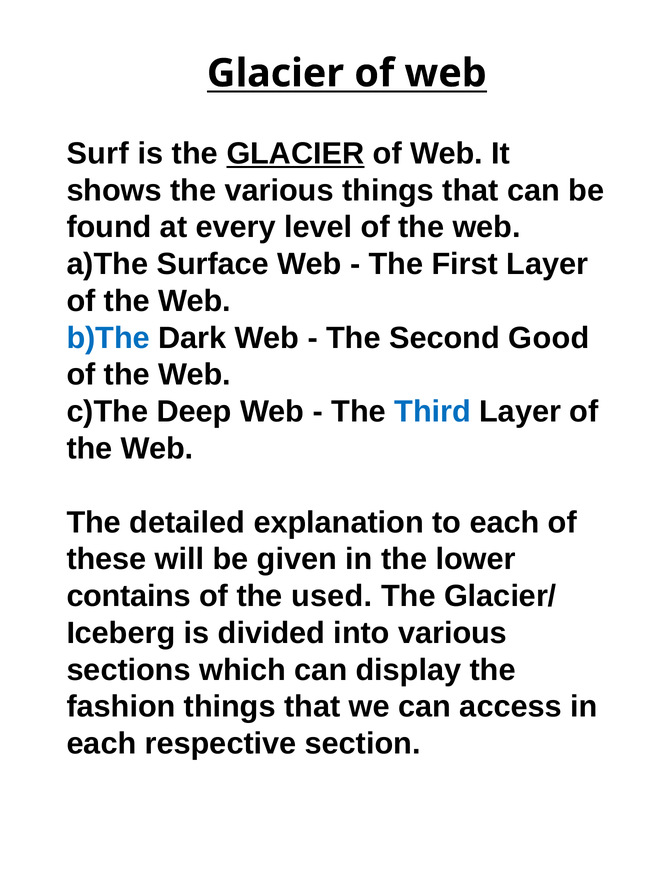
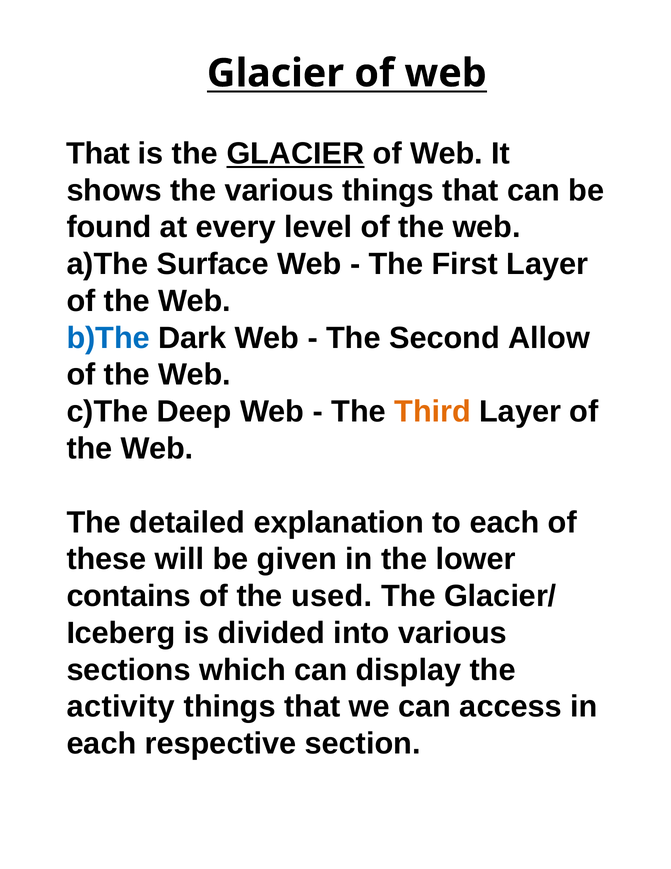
Surf at (98, 153): Surf -> That
Good: Good -> Allow
Third colour: blue -> orange
fashion: fashion -> activity
